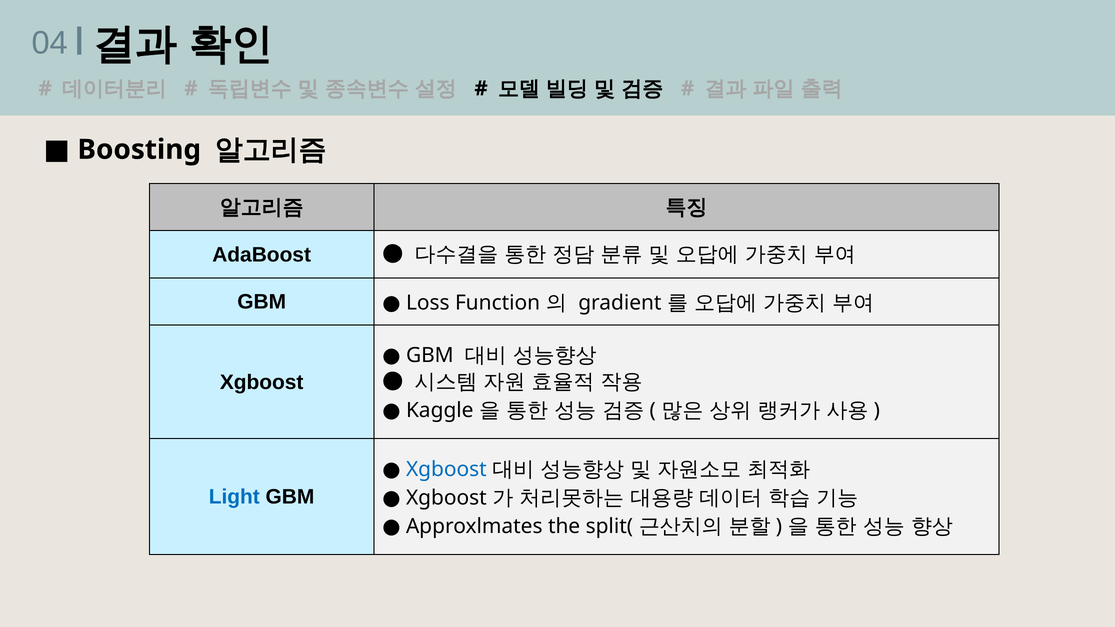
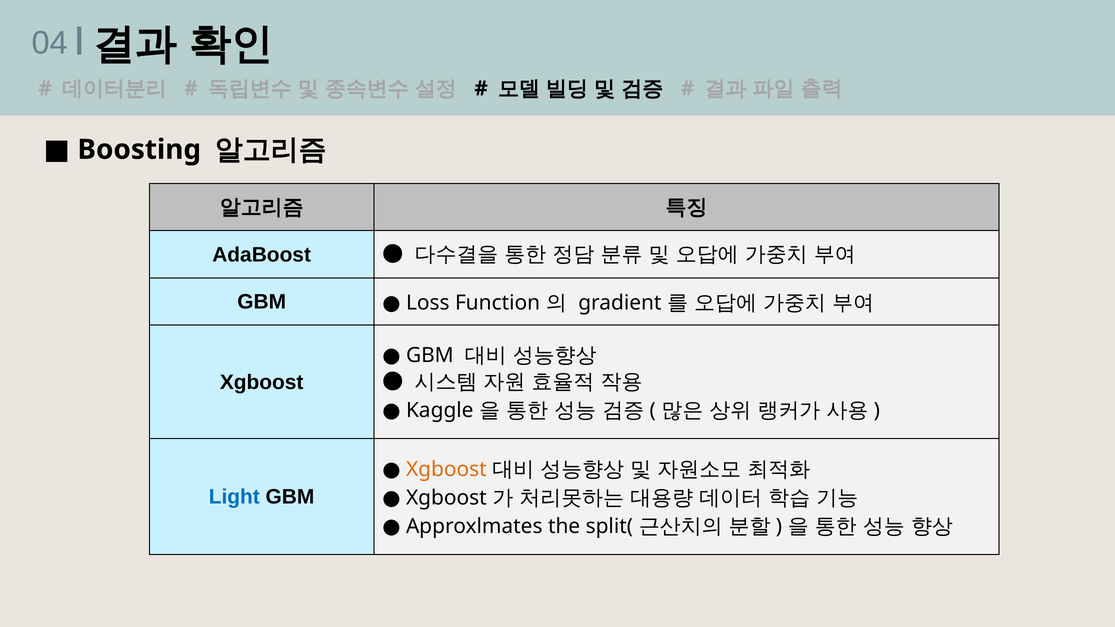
Xgboost at (446, 469) colour: blue -> orange
